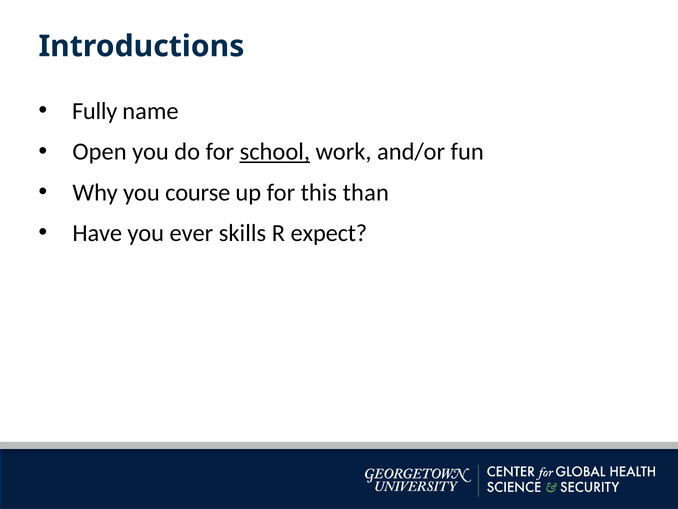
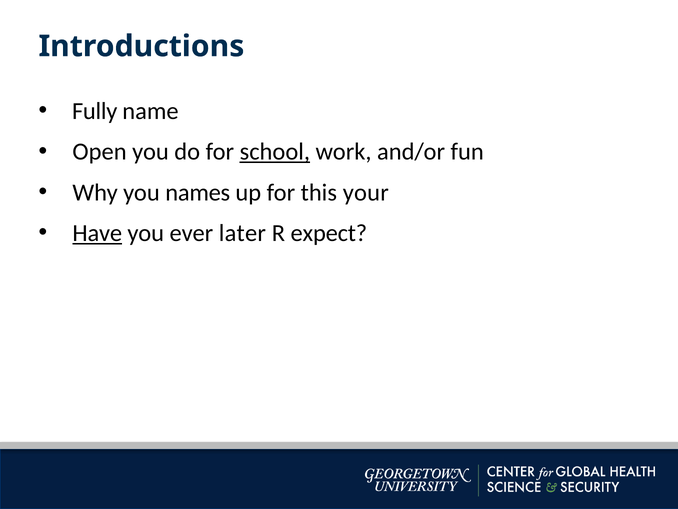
course: course -> names
than: than -> your
Have underline: none -> present
skills: skills -> later
